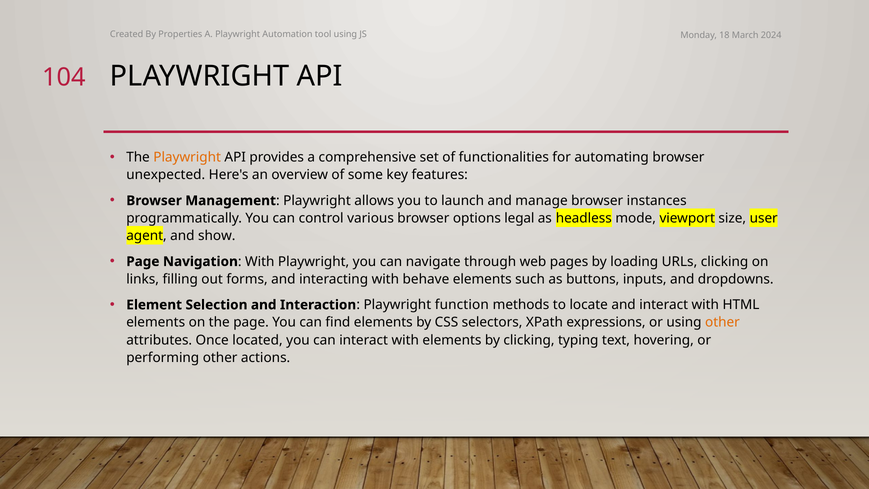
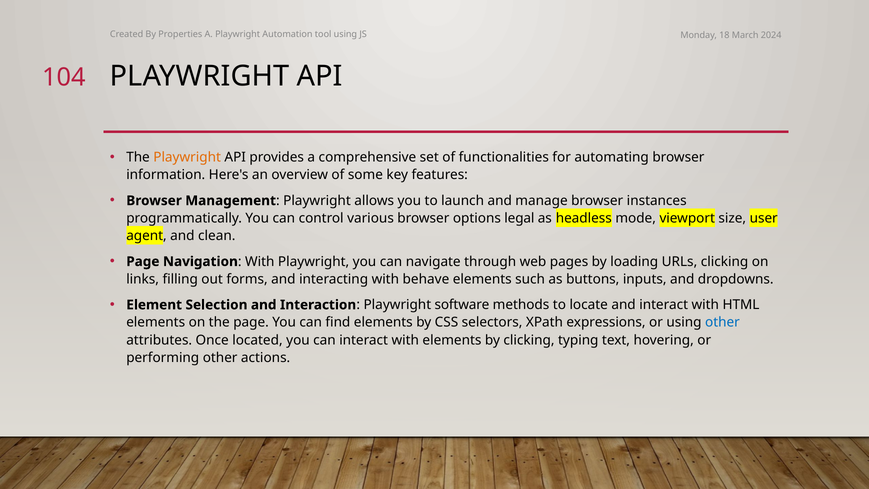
unexpected: unexpected -> information
show: show -> clean
function: function -> software
other at (722, 322) colour: orange -> blue
